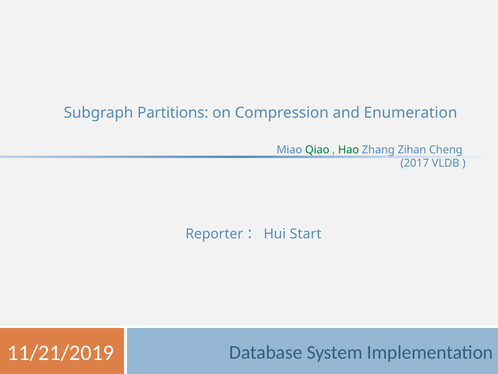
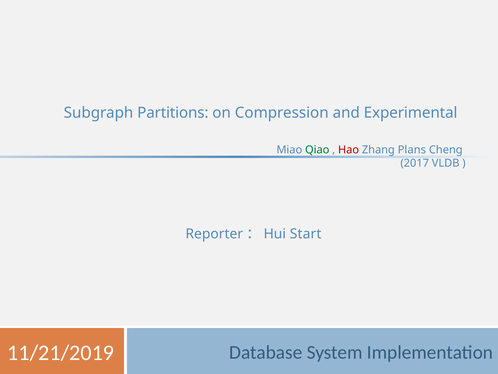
Enumeration: Enumeration -> Experimental
Hao colour: green -> red
Zihan: Zihan -> Plans
